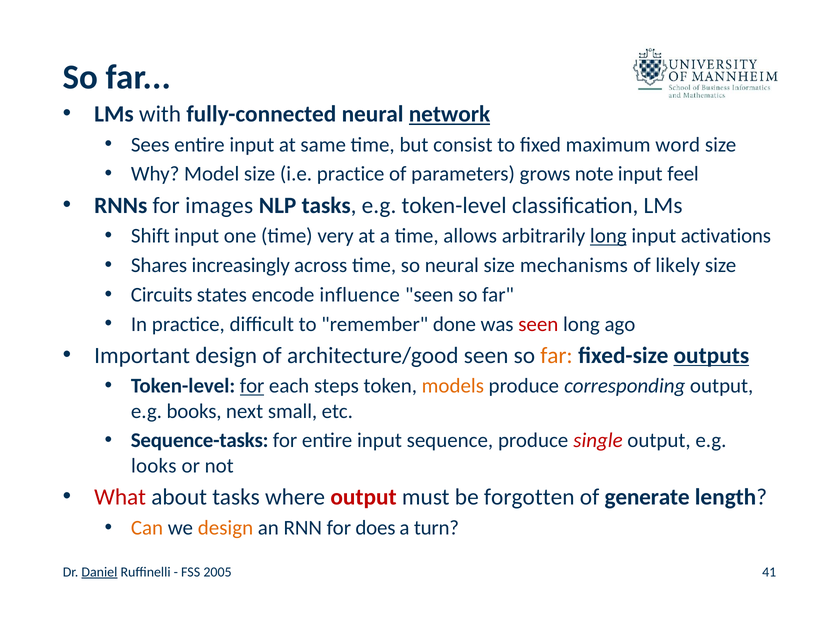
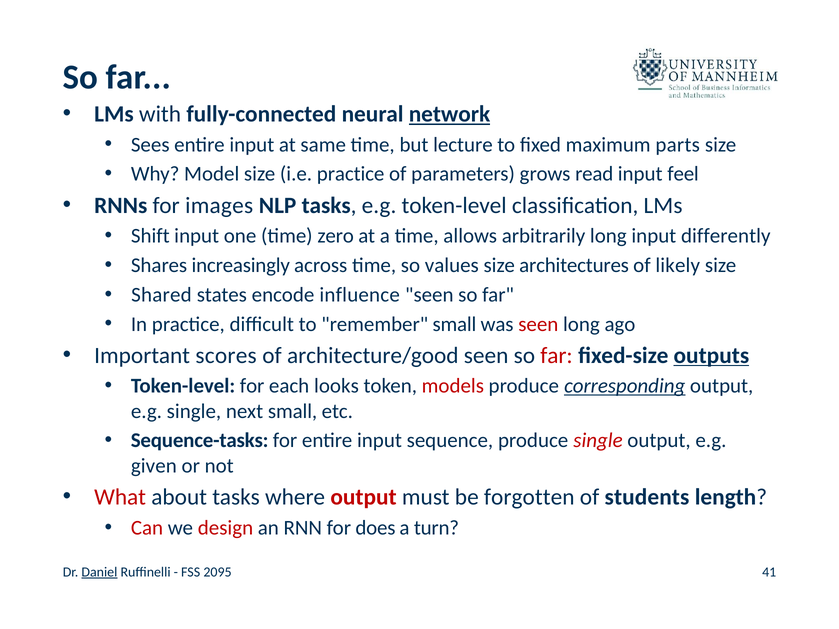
consist: consist -> lecture
word: word -> parts
note: note -> read
very: very -> zero
long at (608, 236) underline: present -> none
activations: activations -> differently
so neural: neural -> values
mechanisms: mechanisms -> architectures
Circuits: Circuits -> Shared
remember done: done -> small
Important design: design -> scores
far at (557, 356) colour: orange -> red
for at (252, 386) underline: present -> none
steps: steps -> looks
models colour: orange -> red
corresponding underline: none -> present
e.g books: books -> single
looks: looks -> given
generate: generate -> students
Can colour: orange -> red
design at (225, 528) colour: orange -> red
2005: 2005 -> 2095
